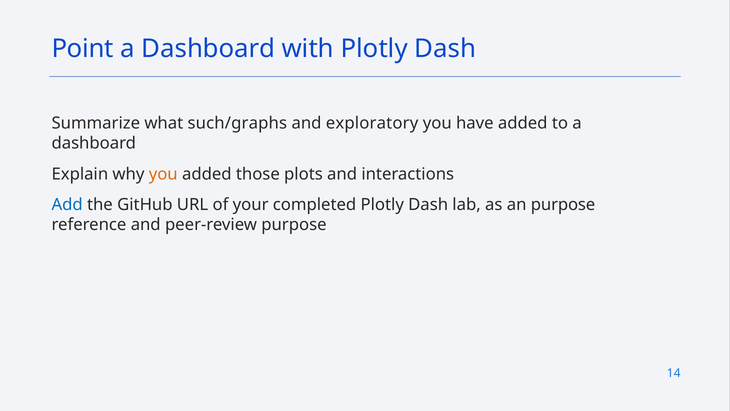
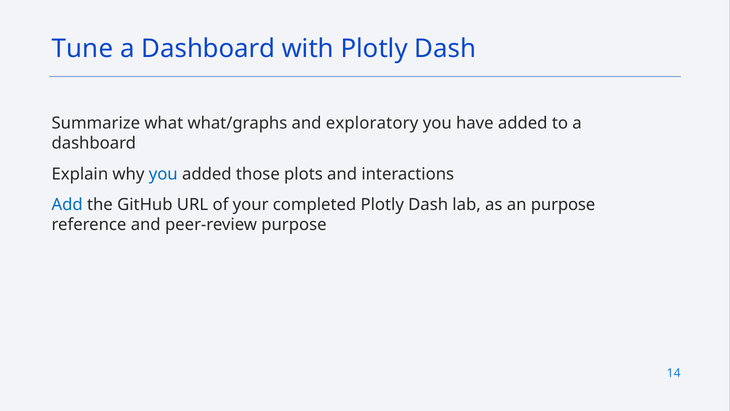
Point: Point -> Tune
such/graphs: such/graphs -> what/graphs
you at (163, 174) colour: orange -> blue
